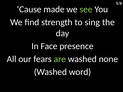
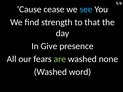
made: made -> cease
see colour: light green -> light blue
sing: sing -> that
Face: Face -> Give
